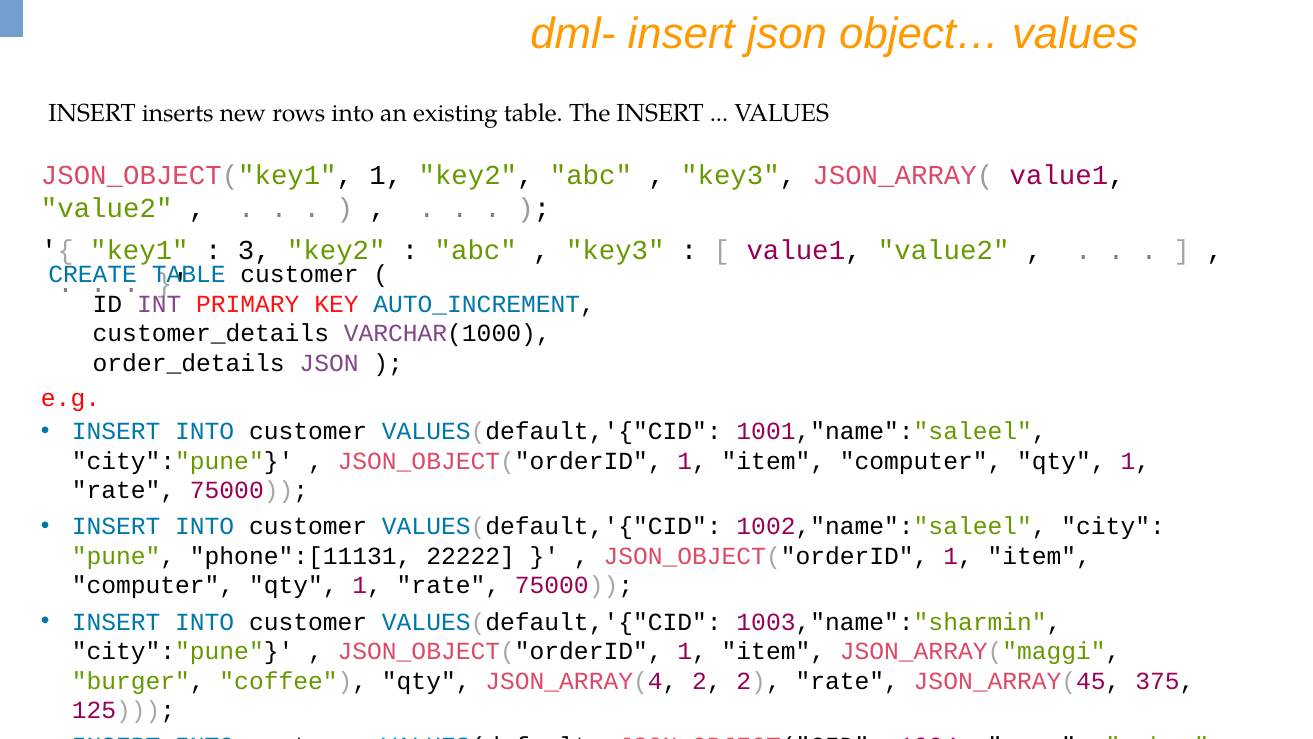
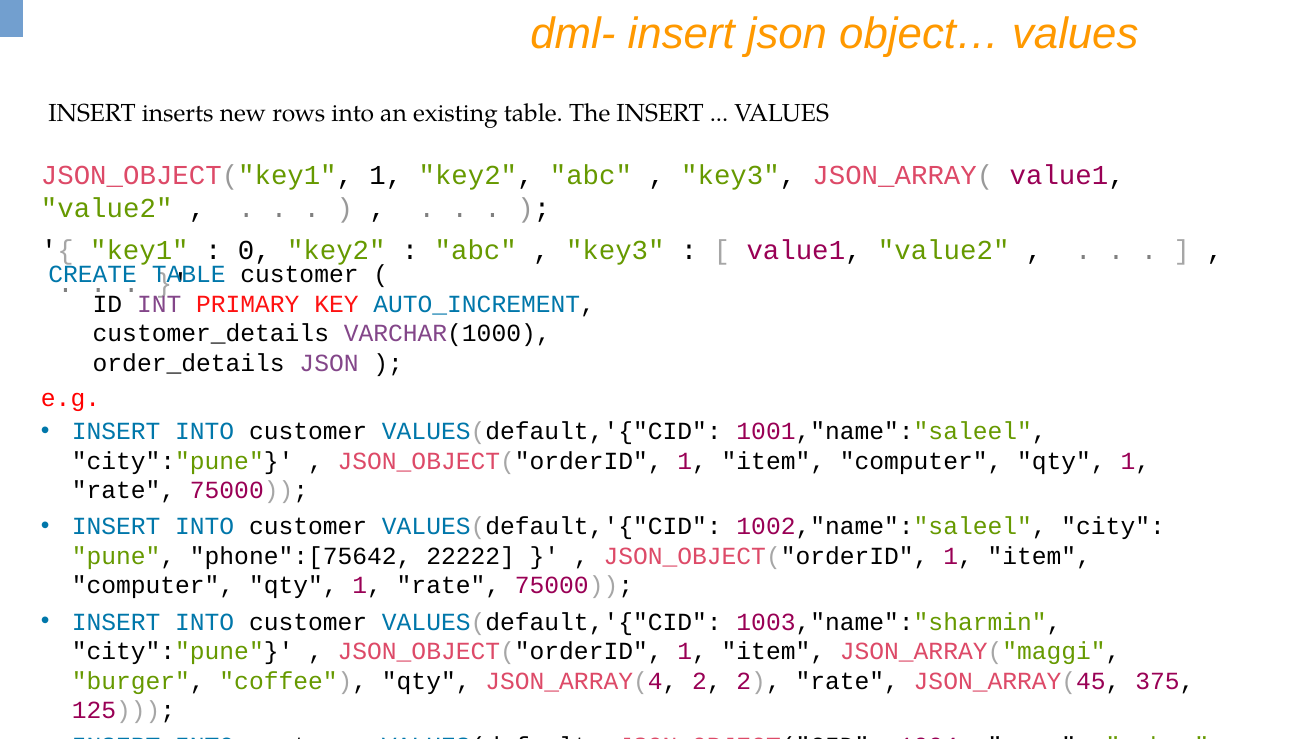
3: 3 -> 0
phone":[11131: phone":[11131 -> phone":[75642
